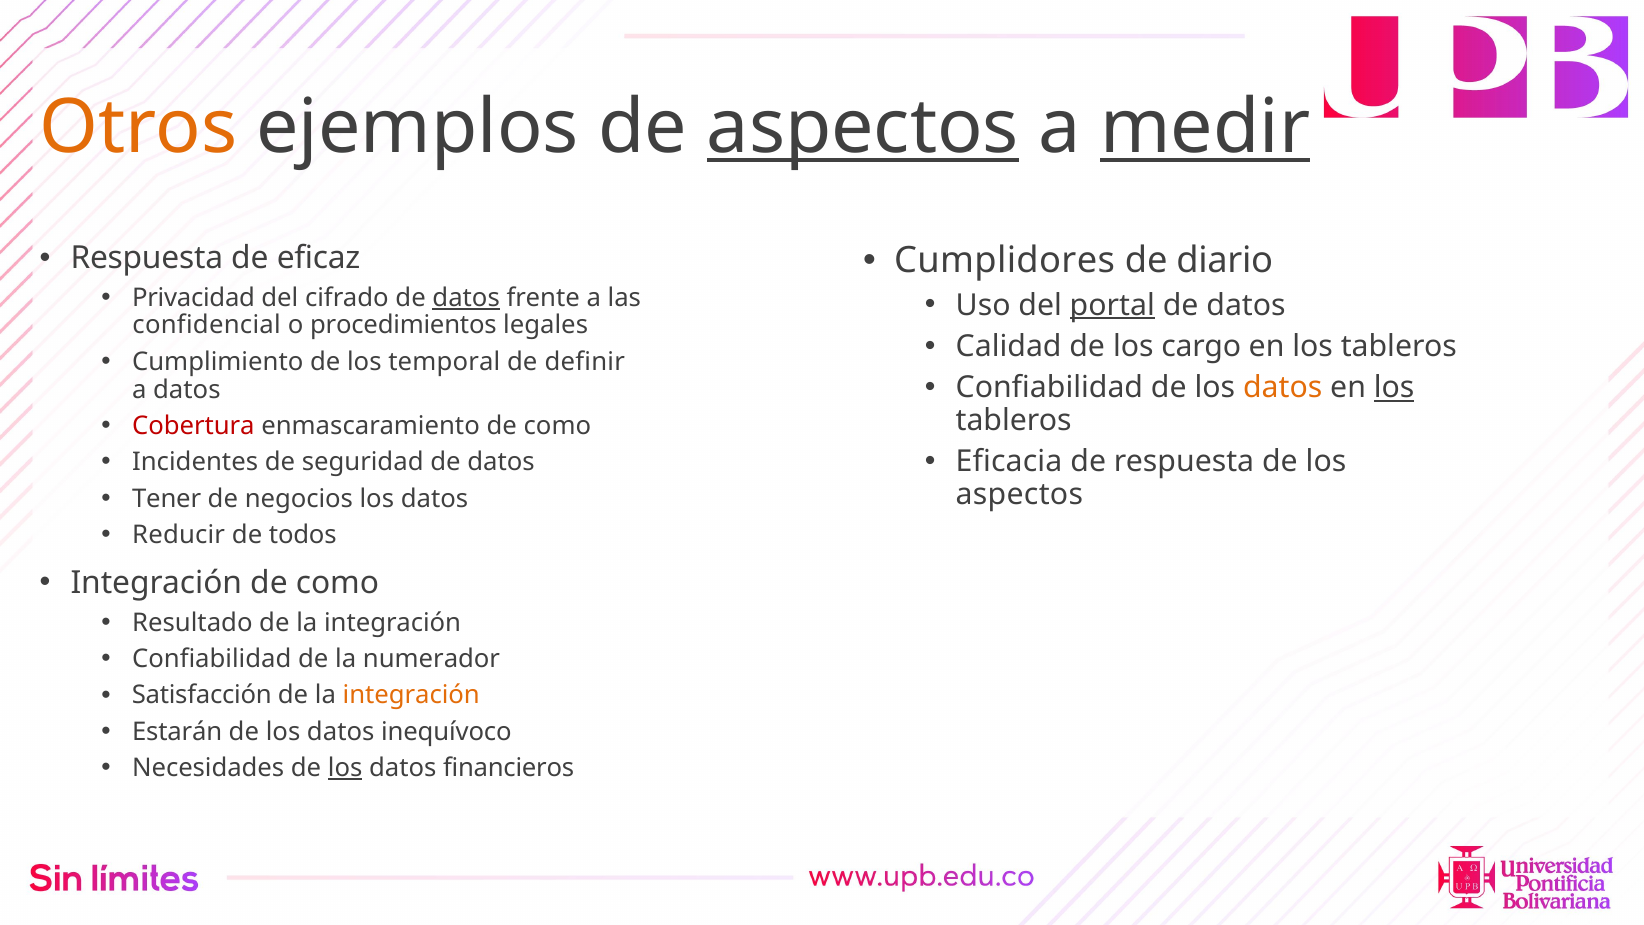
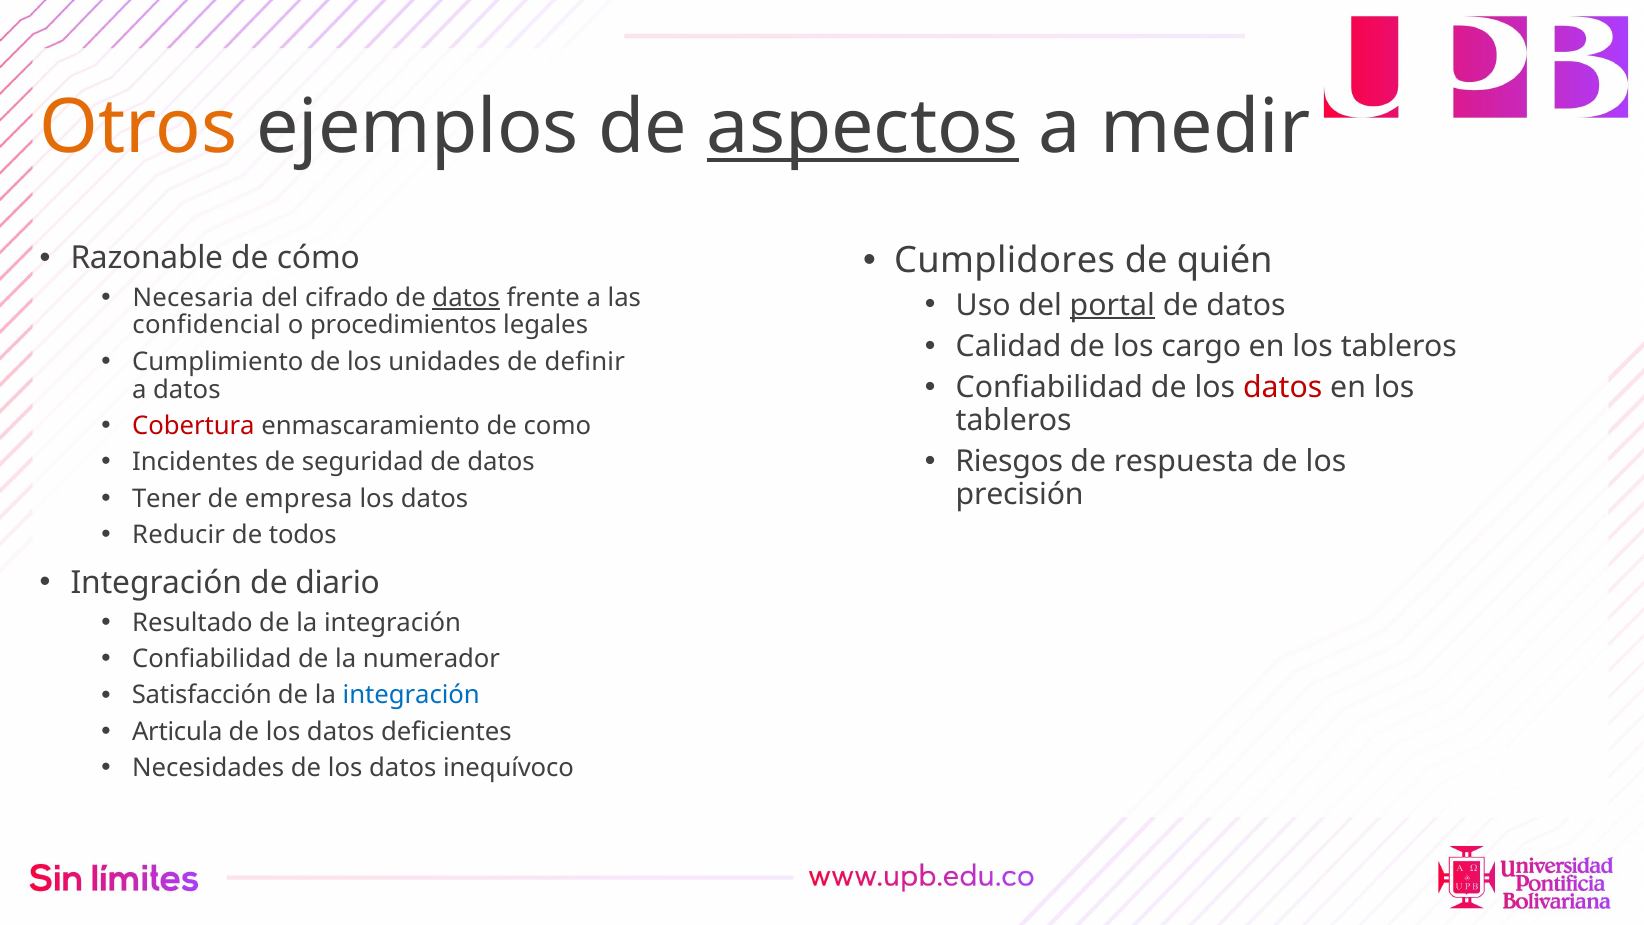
medir underline: present -> none
diario: diario -> quién
Respuesta at (147, 258): Respuesta -> Razonable
eficaz: eficaz -> cómo
Privacidad: Privacidad -> Necesaria
temporal: temporal -> unidades
datos at (1283, 388) colour: orange -> red
los at (1394, 388) underline: present -> none
Eficacia: Eficacia -> Riesgos
negocios: negocios -> empresa
aspectos at (1019, 494): aspectos -> precisión
Integración de como: como -> diario
integración at (411, 695) colour: orange -> blue
Estarán: Estarán -> Articula
inequívoco: inequívoco -> deficientes
los at (345, 768) underline: present -> none
financieros: financieros -> inequívoco
